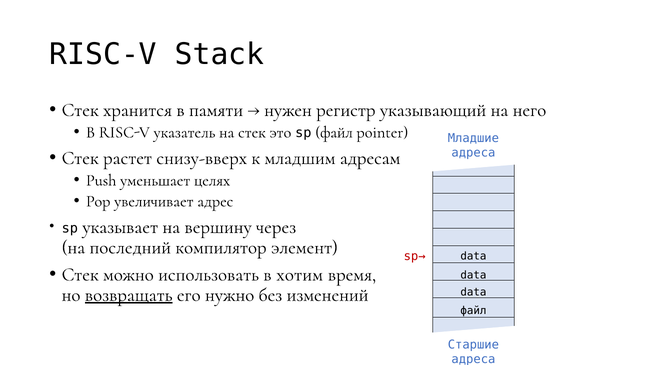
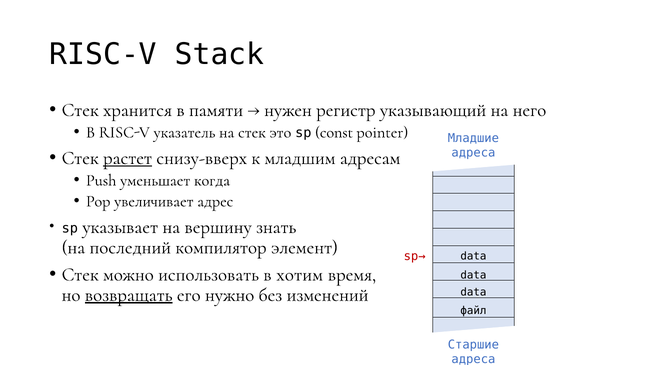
sp файл: файл -> const
растет underline: none -> present
целях: целях -> когда
через: через -> знать
